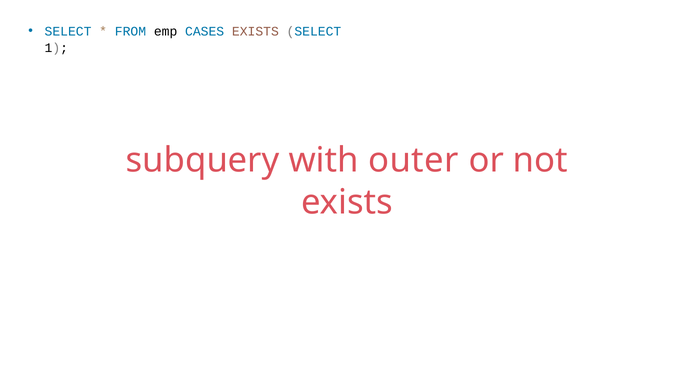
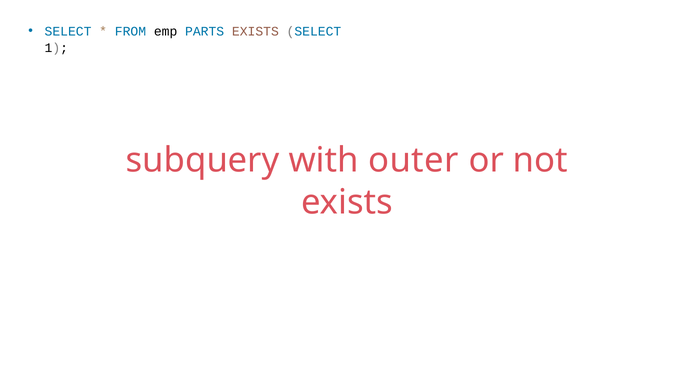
CASES: CASES -> PARTS
